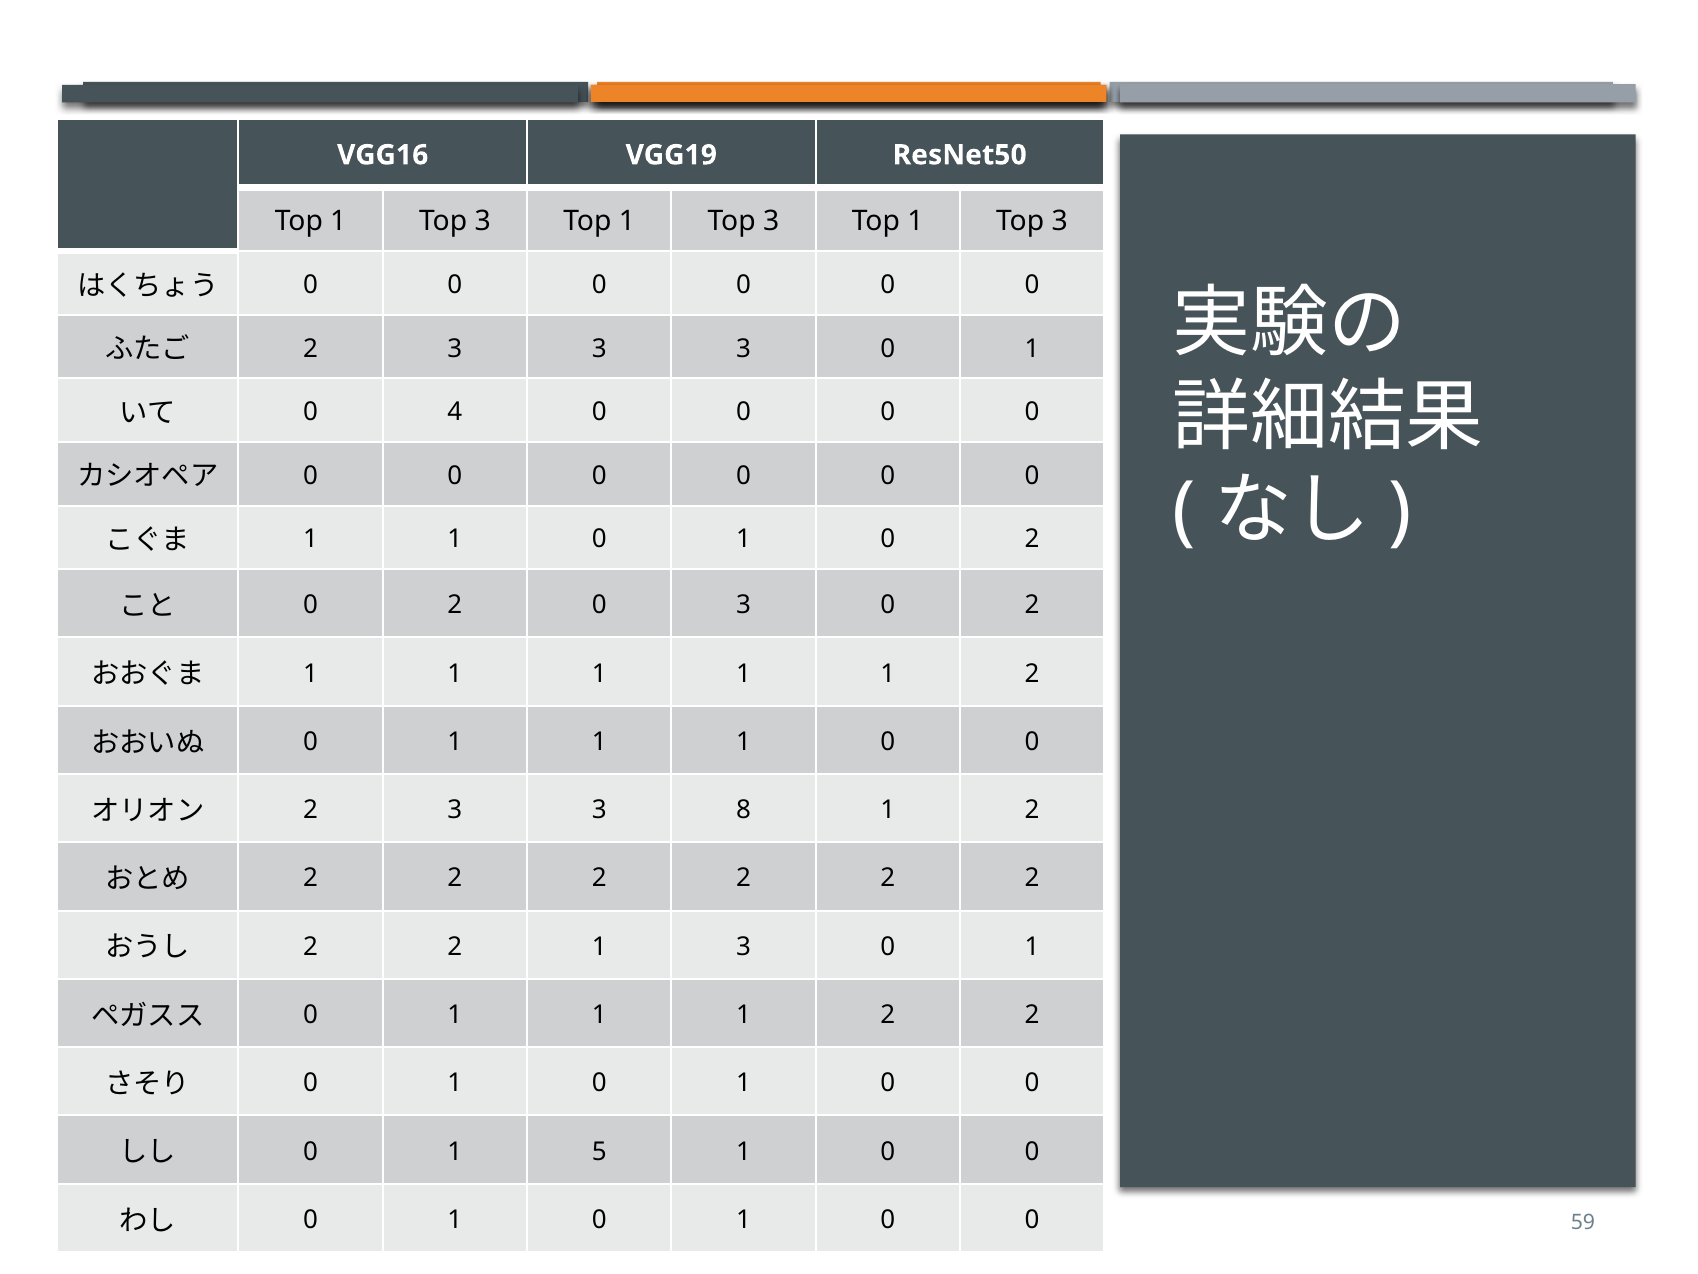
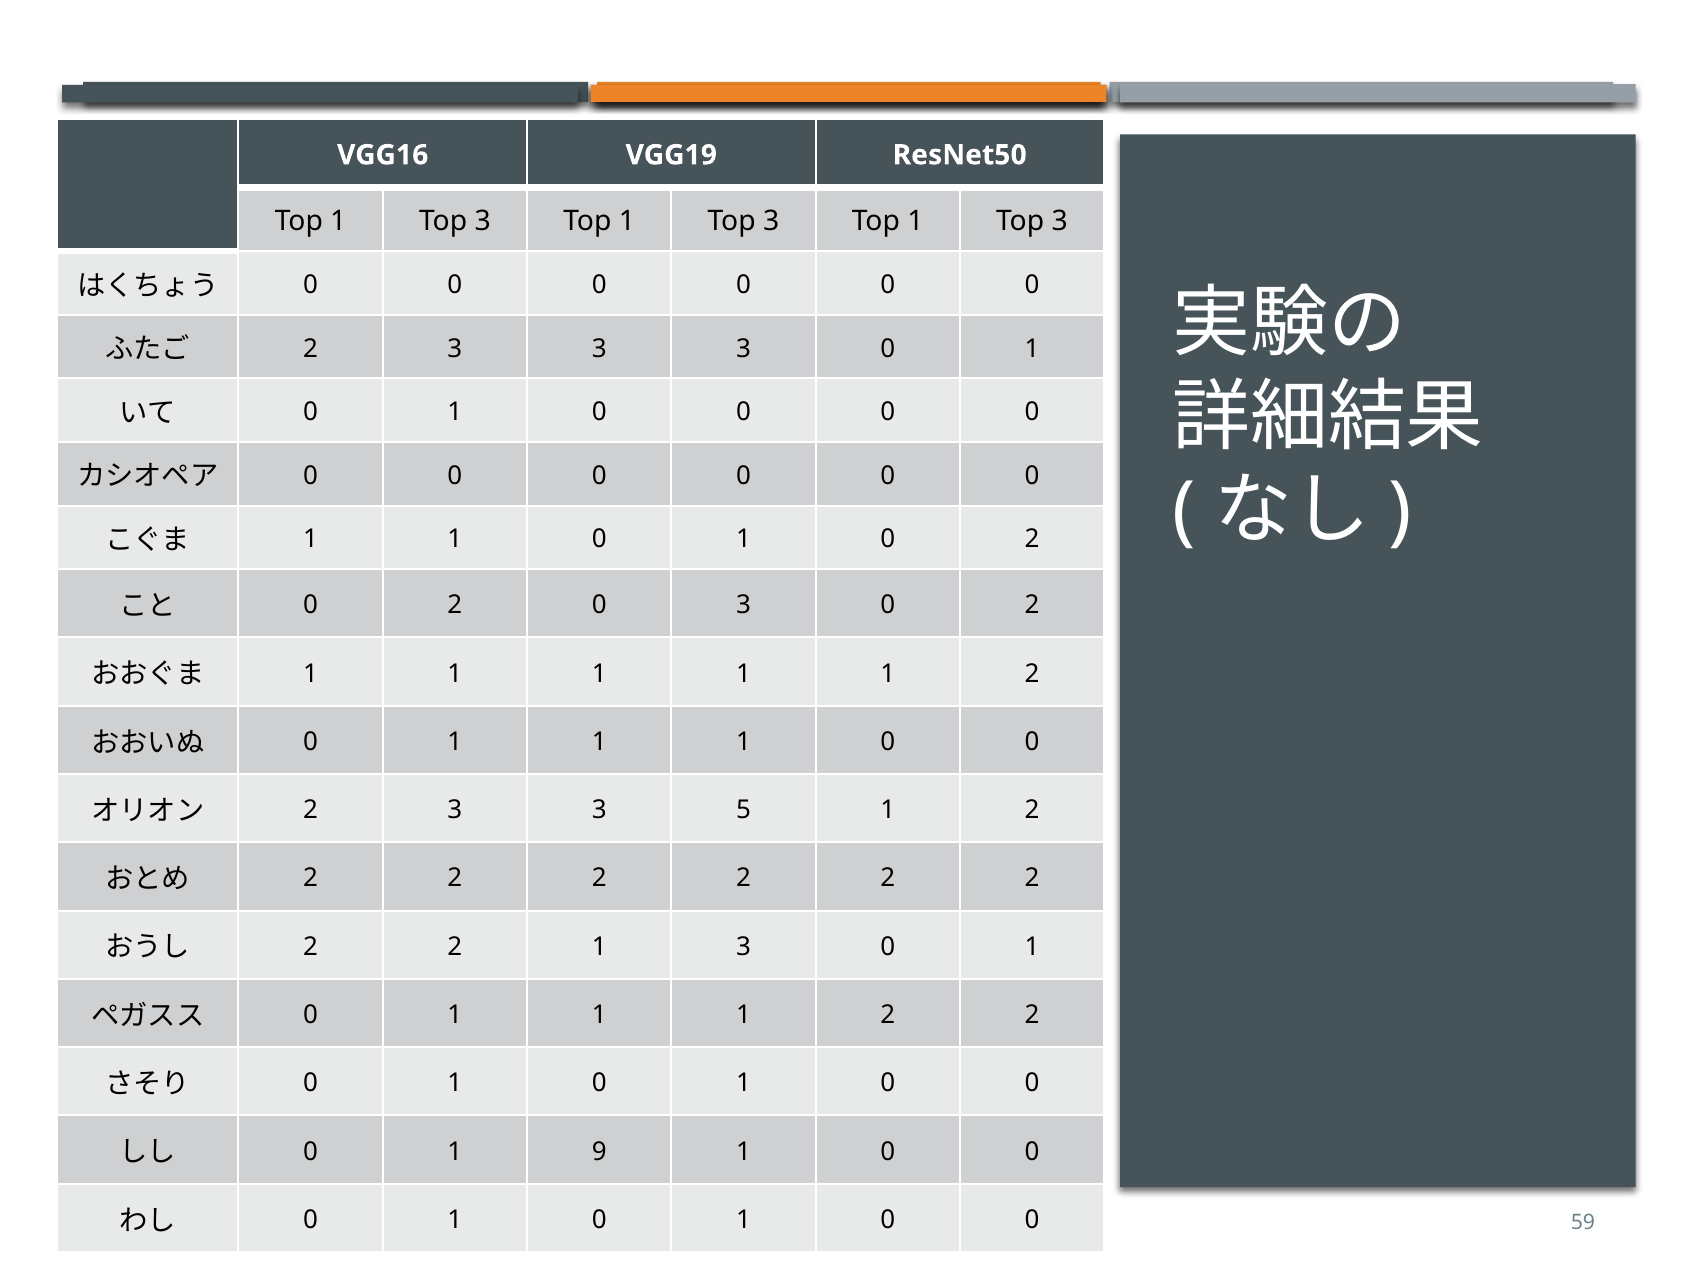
4 at (455, 412): 4 -> 1
8: 8 -> 5
5: 5 -> 9
